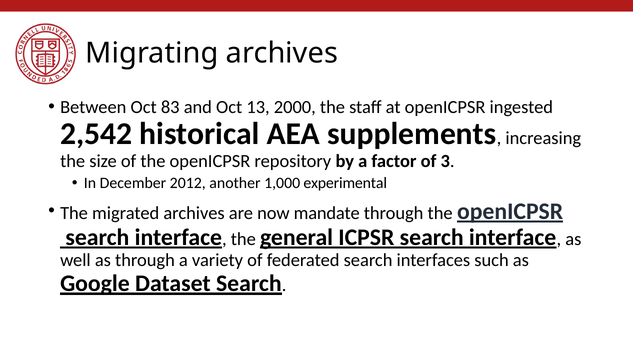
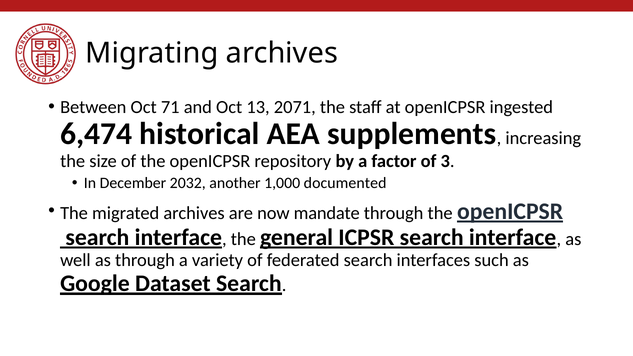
83: 83 -> 71
2000: 2000 -> 2071
2,542: 2,542 -> 6,474
2012: 2012 -> 2032
experimental: experimental -> documented
